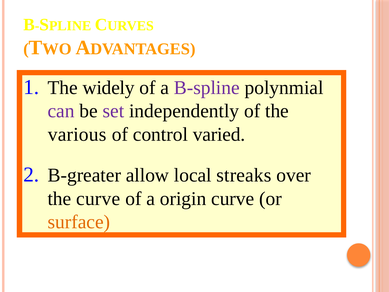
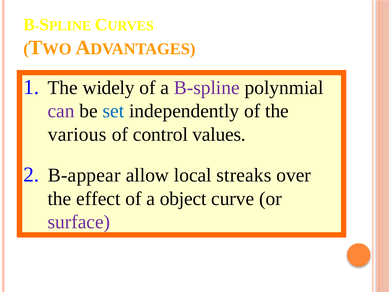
set colour: purple -> blue
varied: varied -> values
B-greater: B-greater -> B-appear
the curve: curve -> effect
origin: origin -> object
surface colour: orange -> purple
